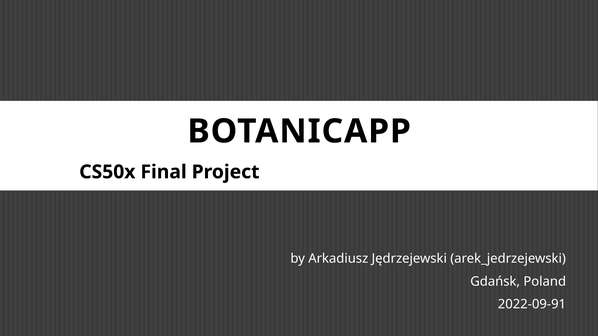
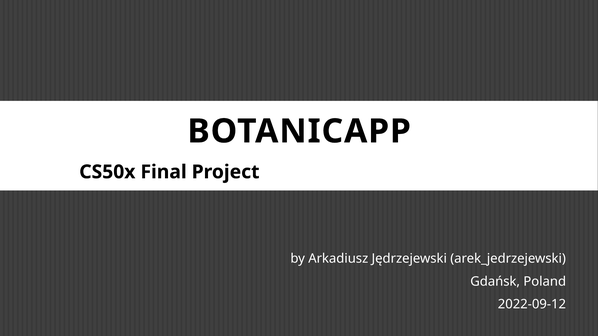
2022-09-91: 2022-09-91 -> 2022-09-12
